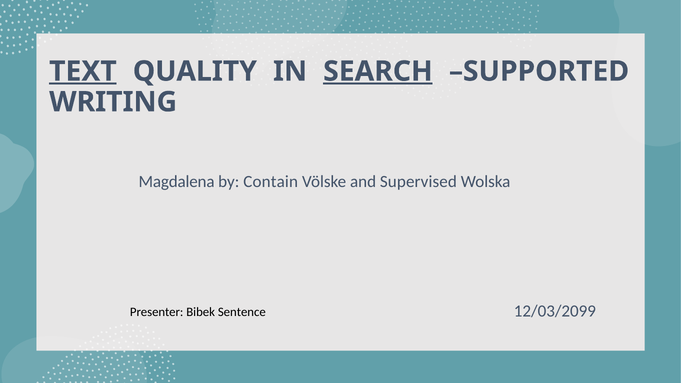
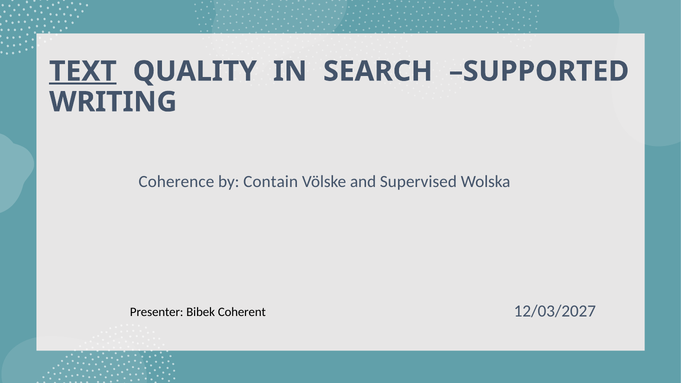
SEARCH underline: present -> none
Magdalena: Magdalena -> Coherence
12/03/2099: 12/03/2099 -> 12/03/2027
Sentence: Sentence -> Coherent
